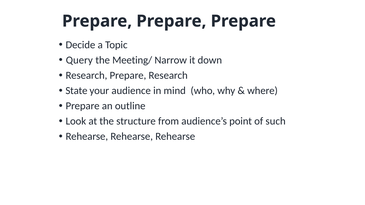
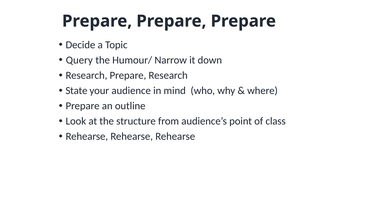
Meeting/: Meeting/ -> Humour/
such: such -> class
